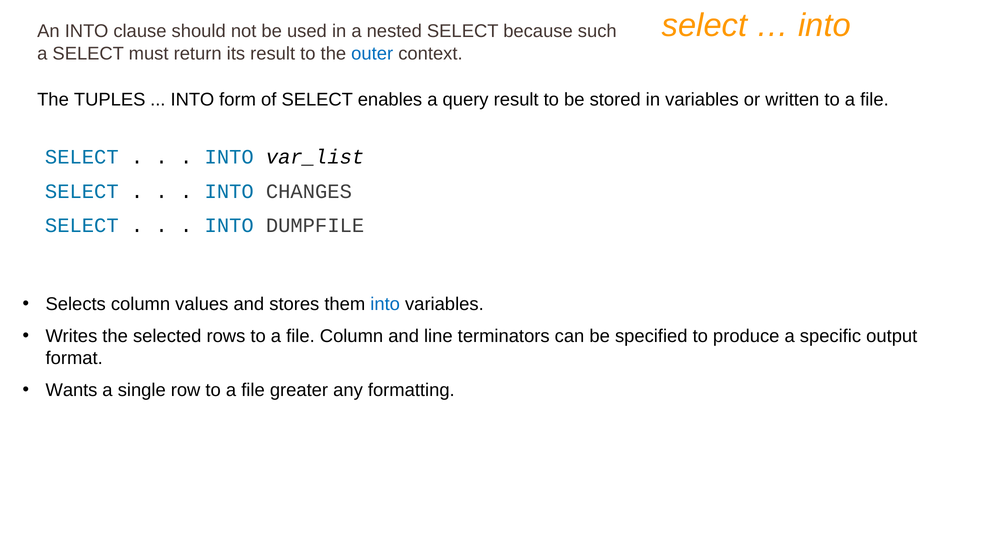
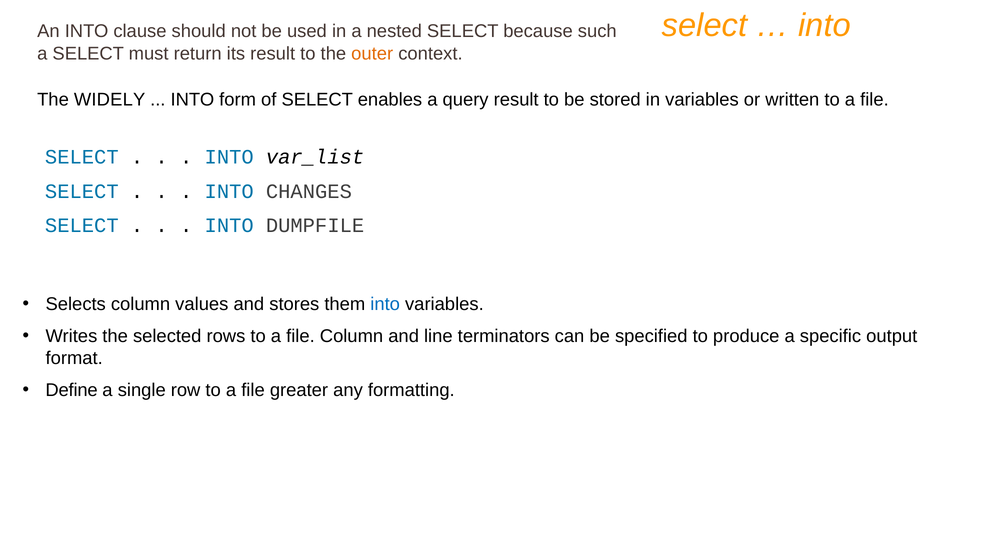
outer colour: blue -> orange
TUPLES: TUPLES -> WIDELY
Wants: Wants -> Define
